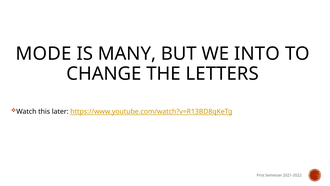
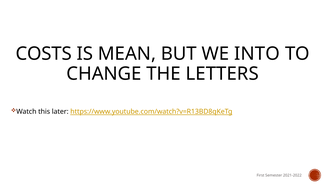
MODE: MODE -> COSTS
MANY: MANY -> MEAN
